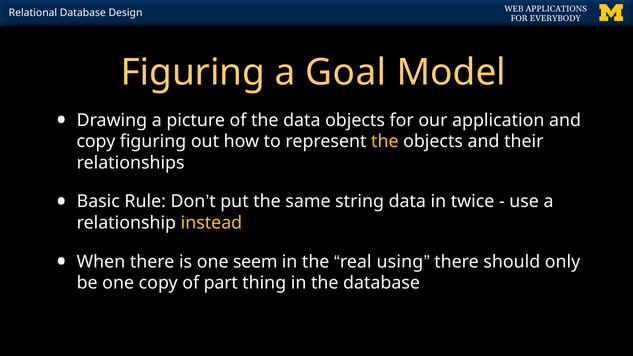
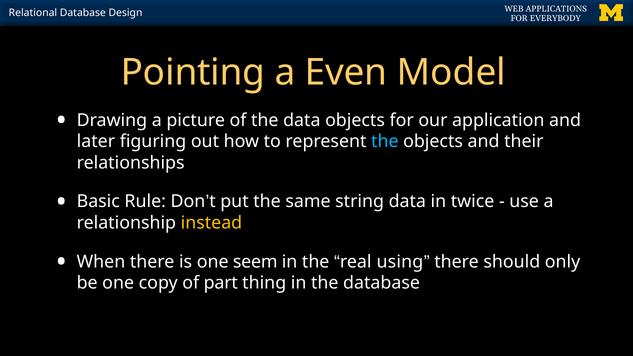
Figuring at (193, 72): Figuring -> Pointing
Goal: Goal -> Even
copy at (96, 142): copy -> later
the at (385, 142) colour: yellow -> light blue
